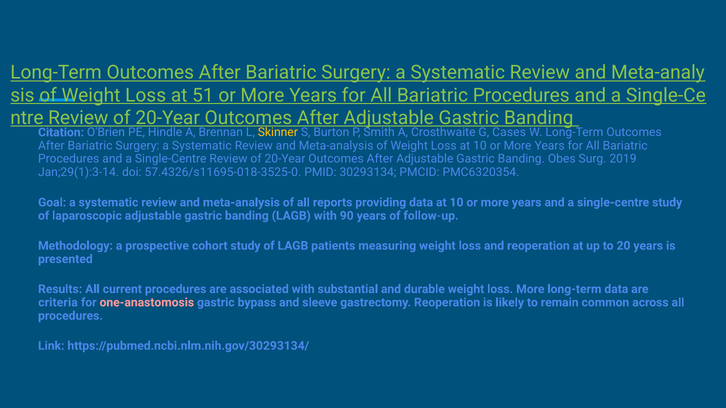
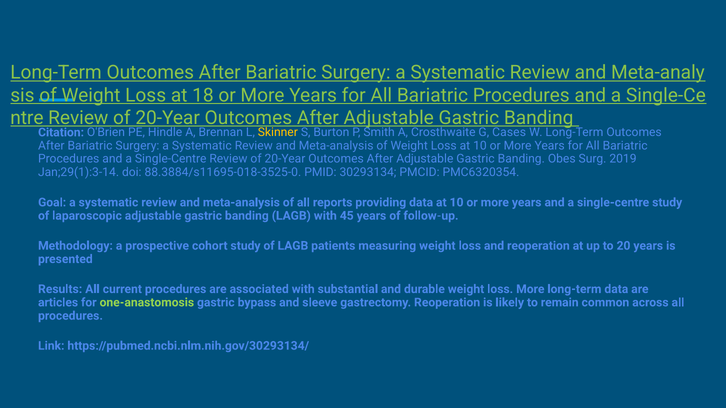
51: 51 -> 18
57.4326/s11695-018-3525-0: 57.4326/s11695-018-3525-0 -> 88.3884/s11695-018-3525-0
90: 90 -> 45
criteria: criteria -> articles
one-anastomosis colour: pink -> light green
